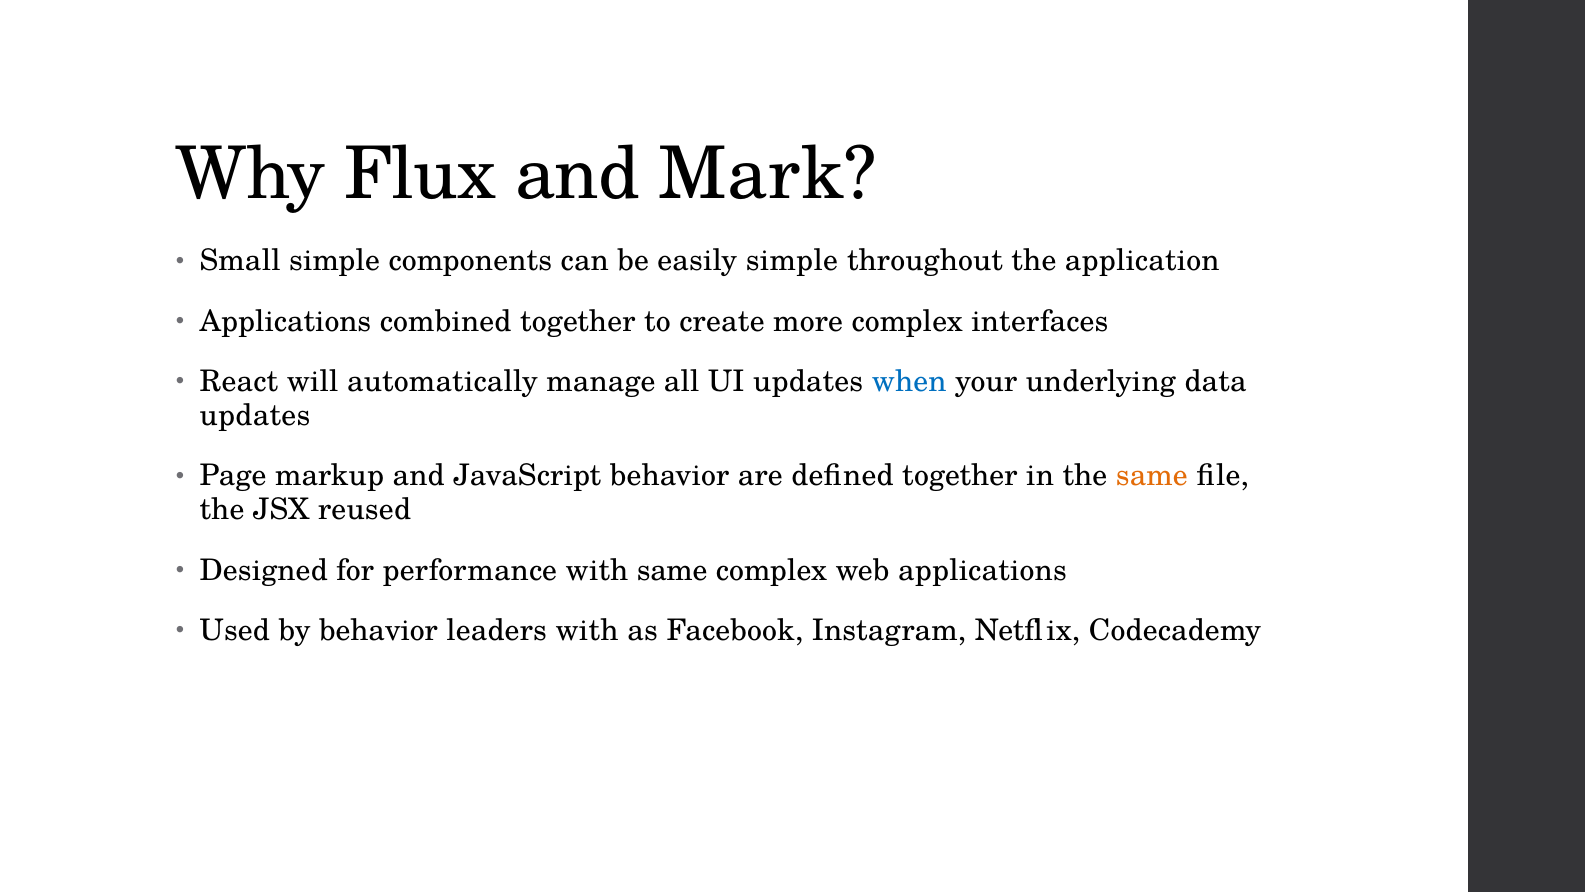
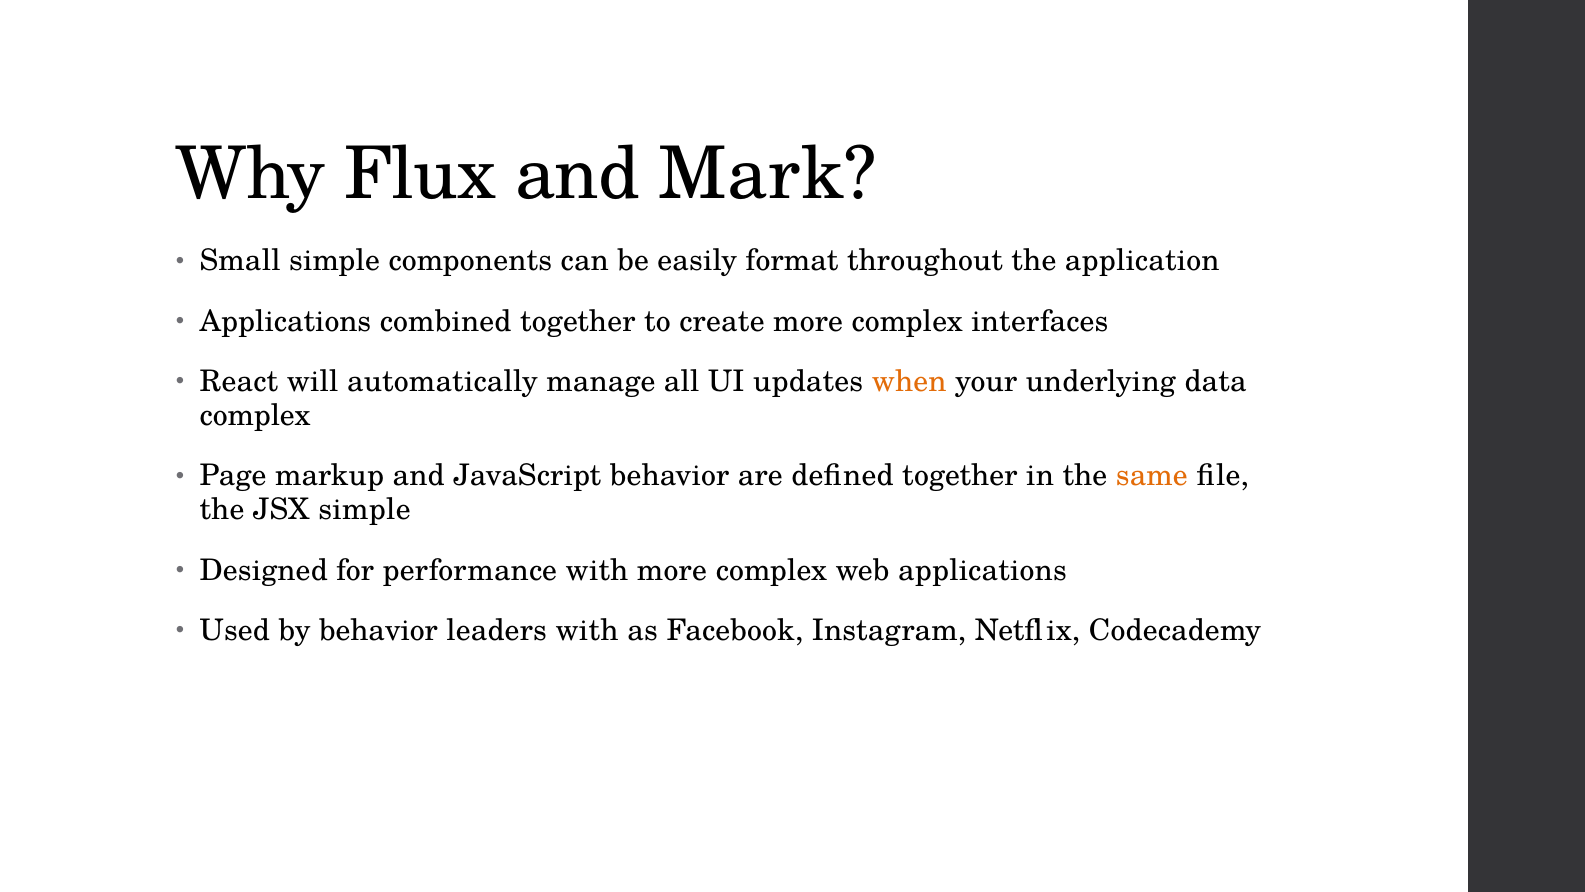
easily simple: simple -> format
when colour: blue -> orange
updates at (255, 416): updates -> complex
JSX reused: reused -> simple
with same: same -> more
